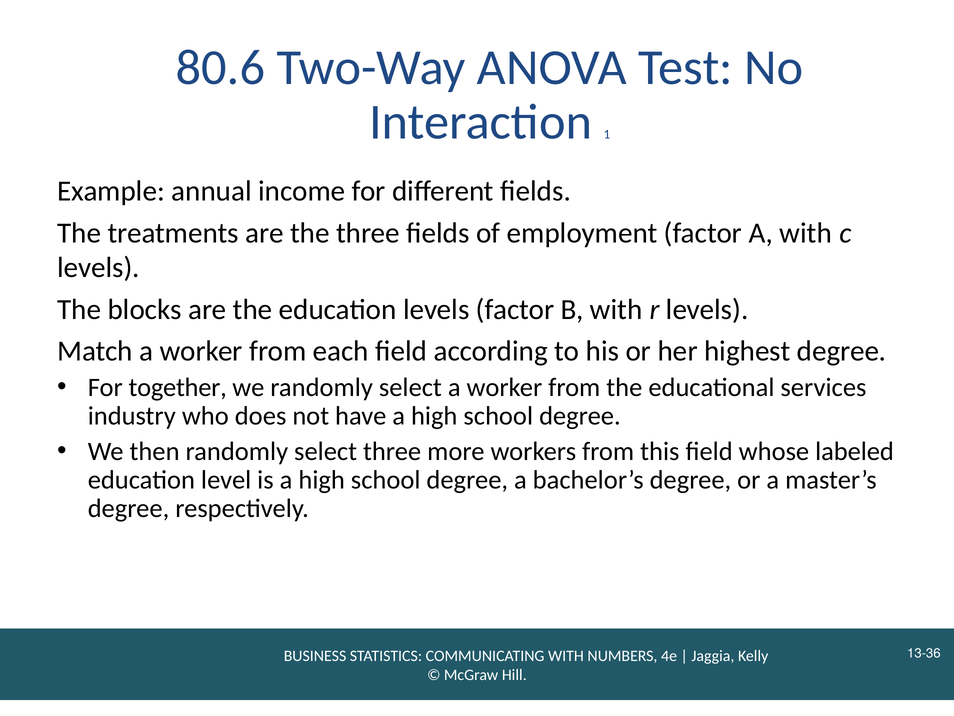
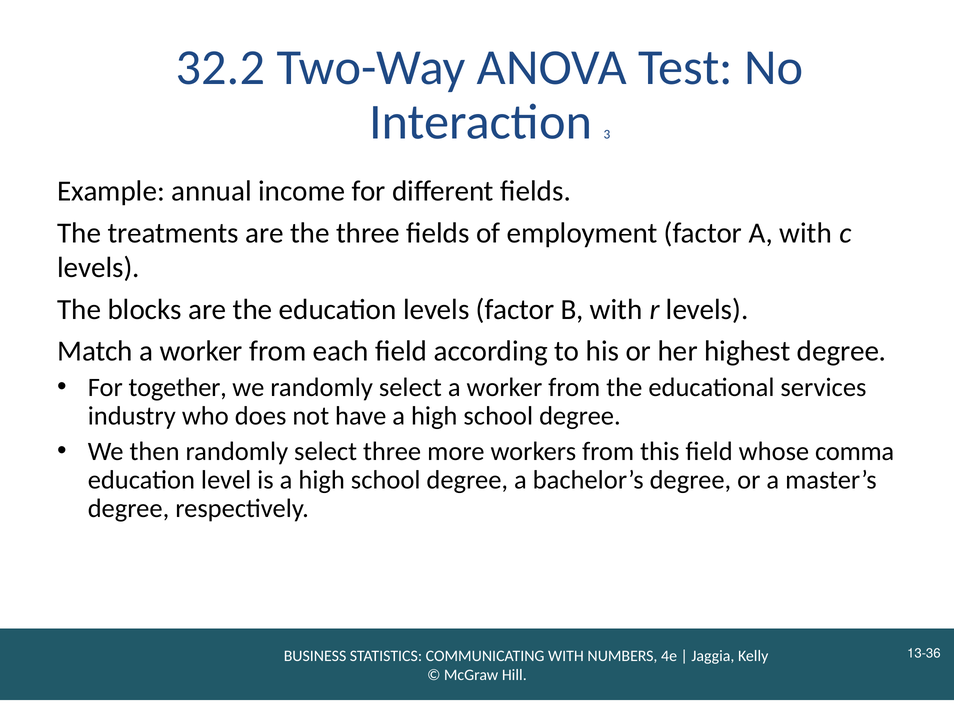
80.6: 80.6 -> 32.2
1: 1 -> 3
labeled: labeled -> comma
